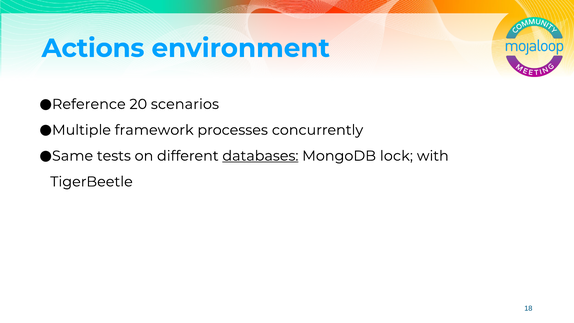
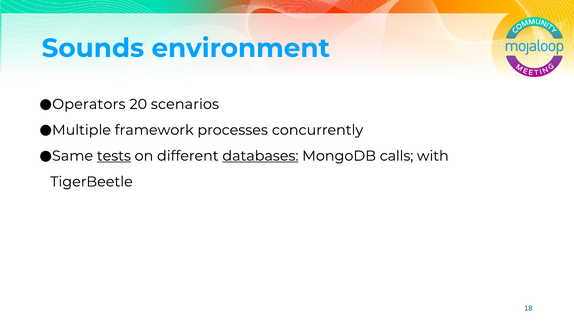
Actions: Actions -> Sounds
Reference: Reference -> Operators
tests underline: none -> present
lock: lock -> calls
